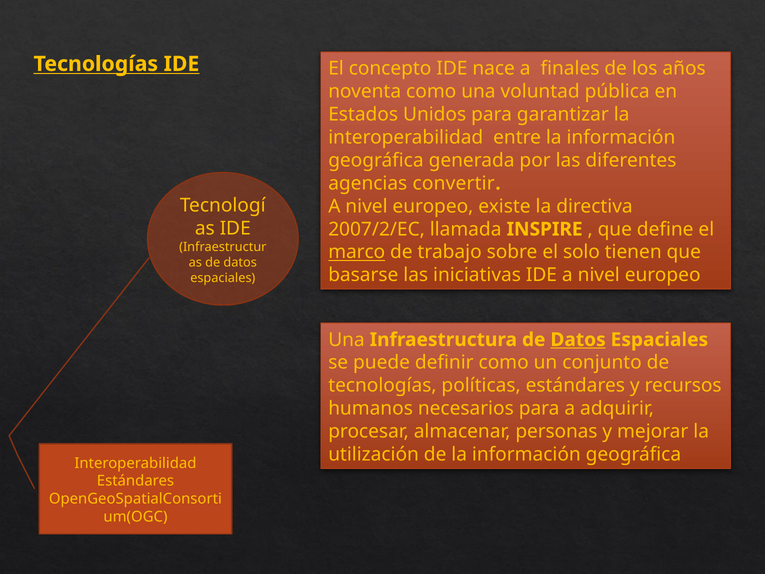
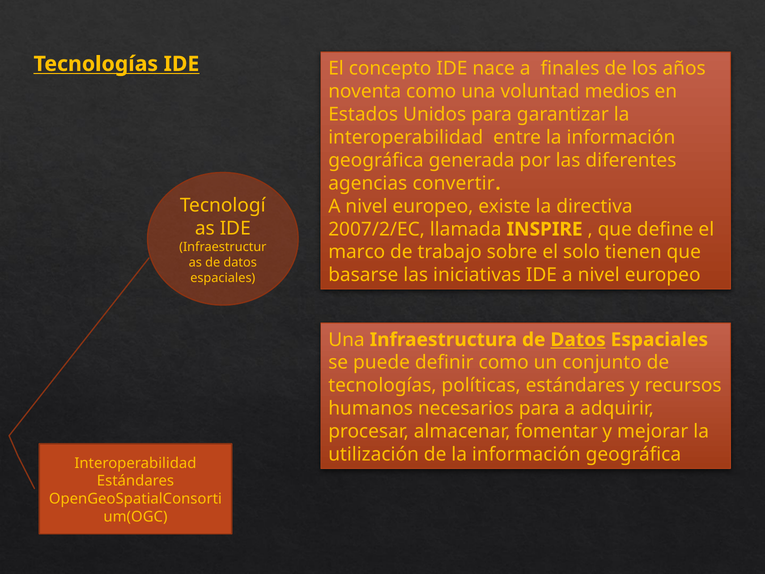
pública: pública -> medios
marco underline: present -> none
personas: personas -> fomentar
